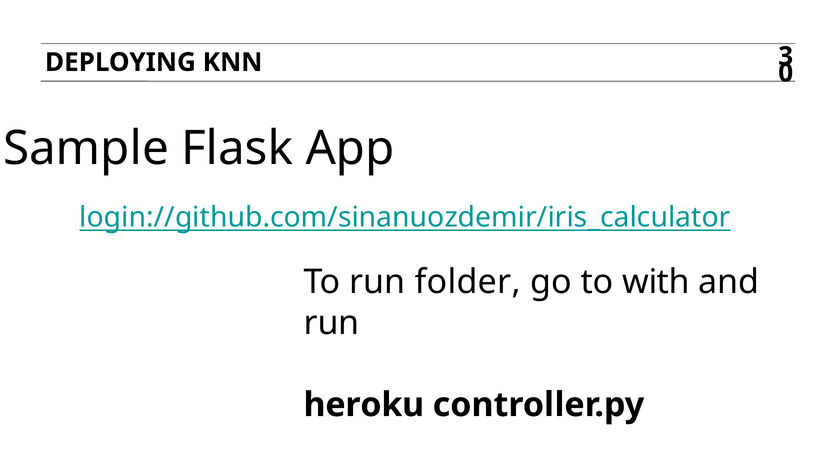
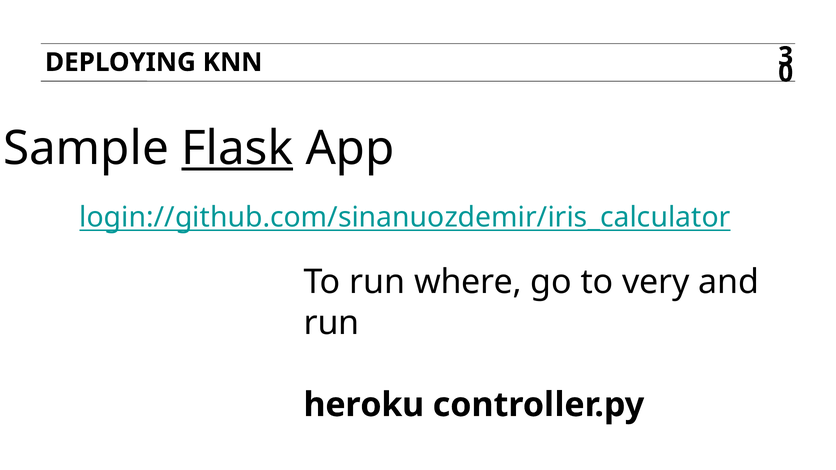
Flask underline: none -> present
folder: folder -> where
with: with -> very
